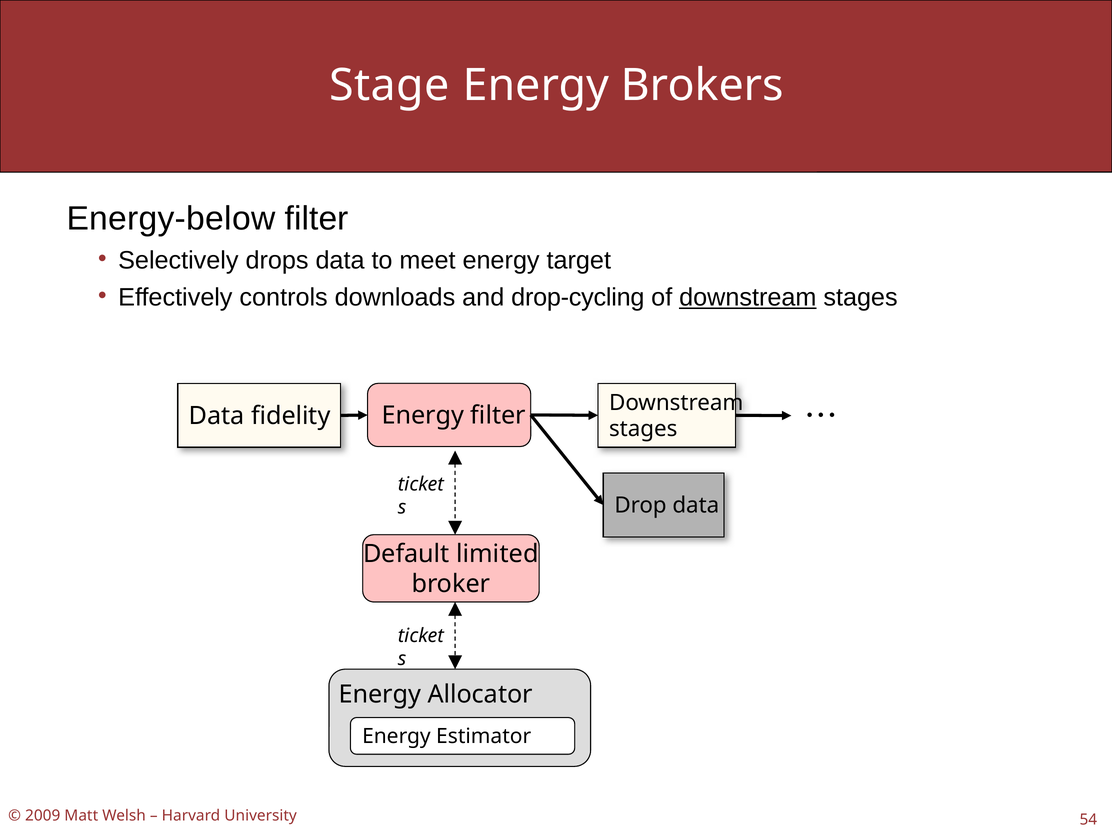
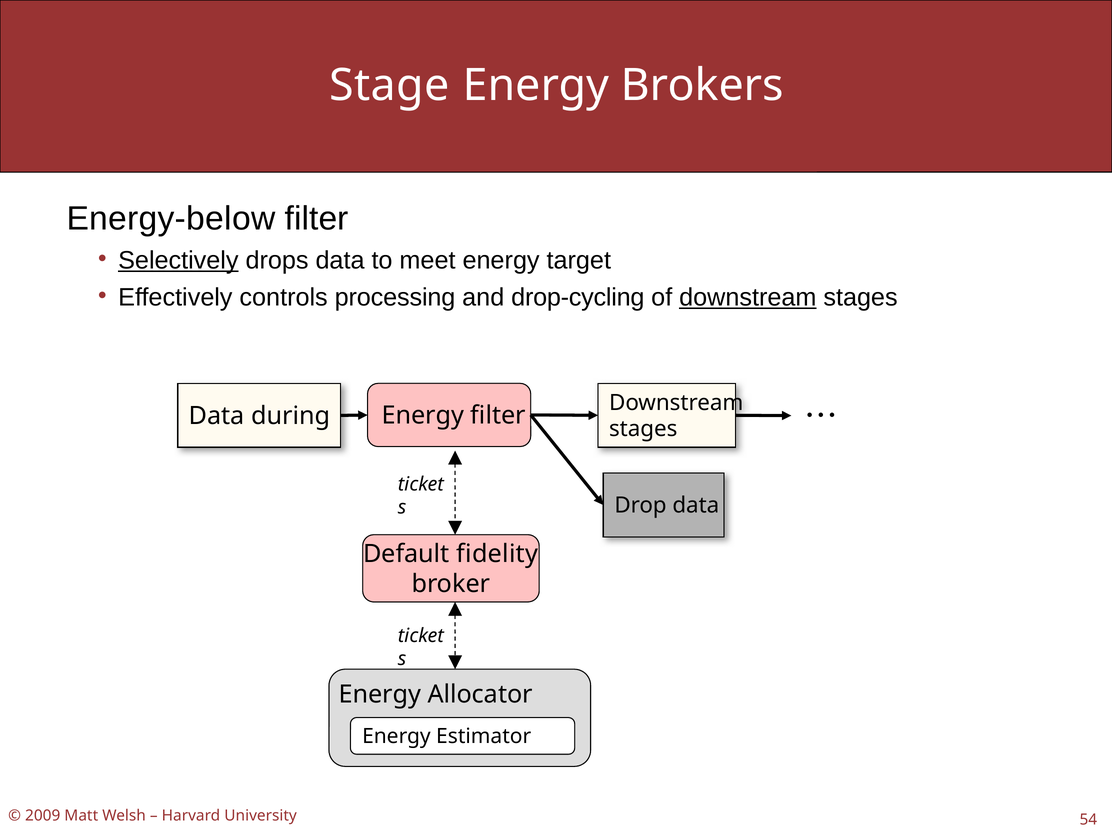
Selectively underline: none -> present
downloads: downloads -> processing
fidelity: fidelity -> during
limited: limited -> fidelity
